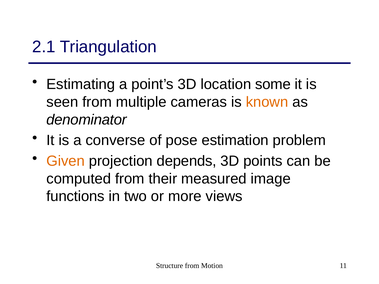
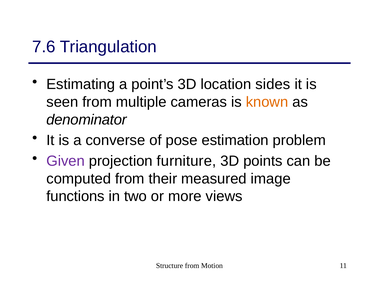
2.1: 2.1 -> 7.6
some: some -> sides
Given colour: orange -> purple
depends: depends -> furniture
